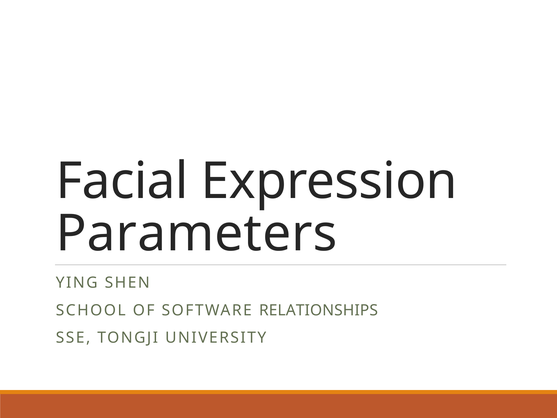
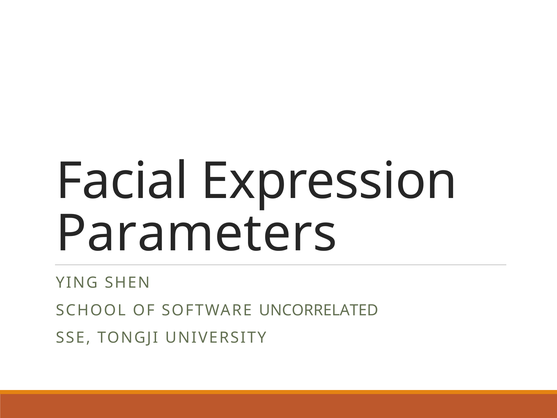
RELATIONSHIPS: RELATIONSHIPS -> UNCORRELATED
